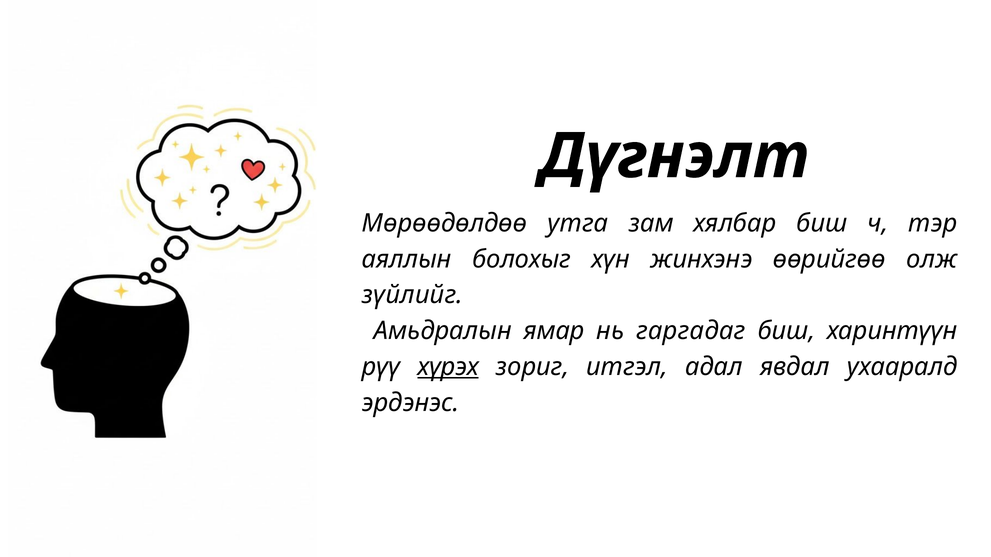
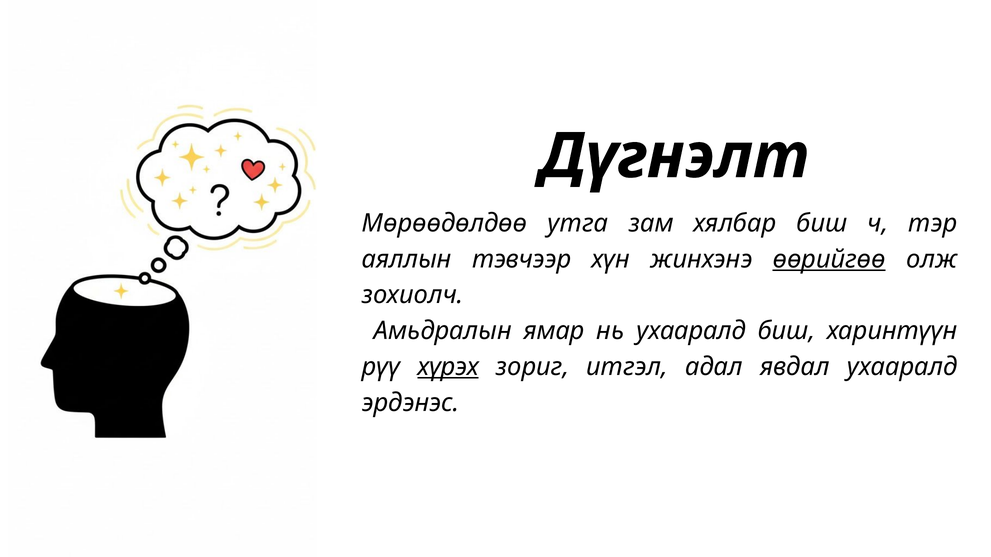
болохыг: болохыг -> тэвчээр
өөрийгөө underline: none -> present
зүйлийг: зүйлийг -> зохиолч
нь гаргадаг: гаргадаг -> ухааралд
